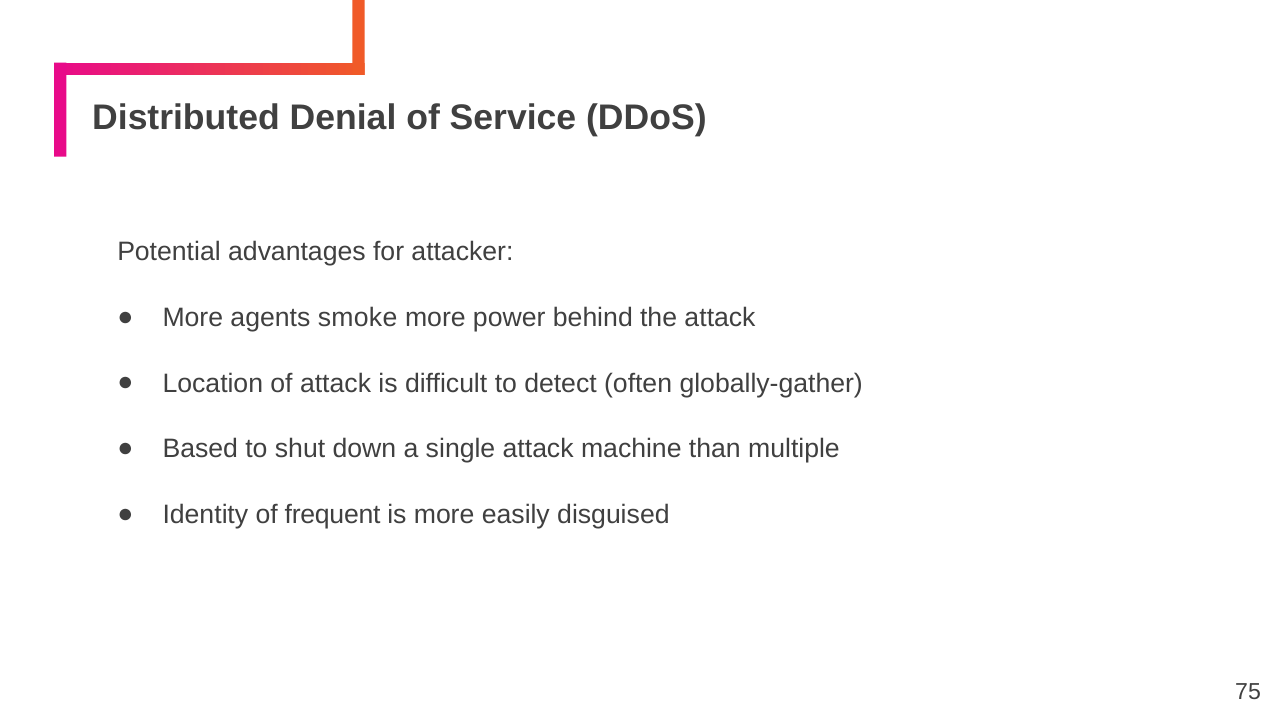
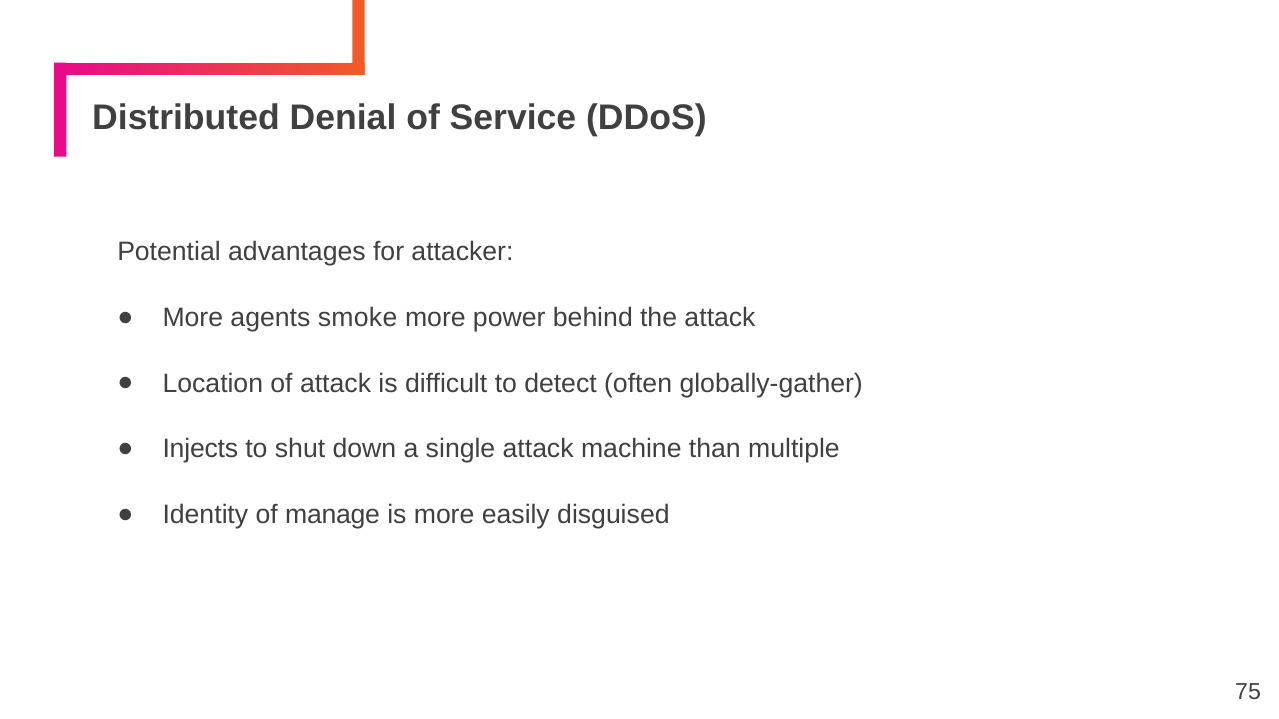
Based: Based -> Injects
frequent: frequent -> manage
